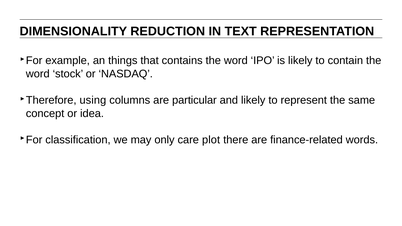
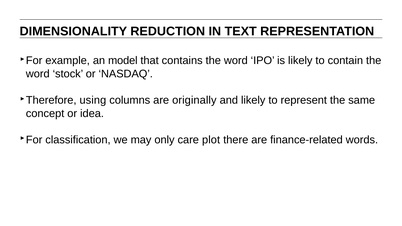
things: things -> model
particular: particular -> originally
